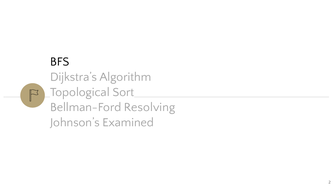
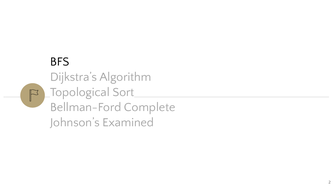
Resolving: Resolving -> Complete
